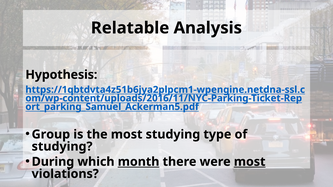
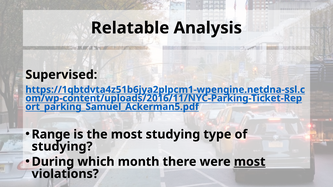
Hypothesis: Hypothesis -> Supervised
Group: Group -> Range
month underline: present -> none
